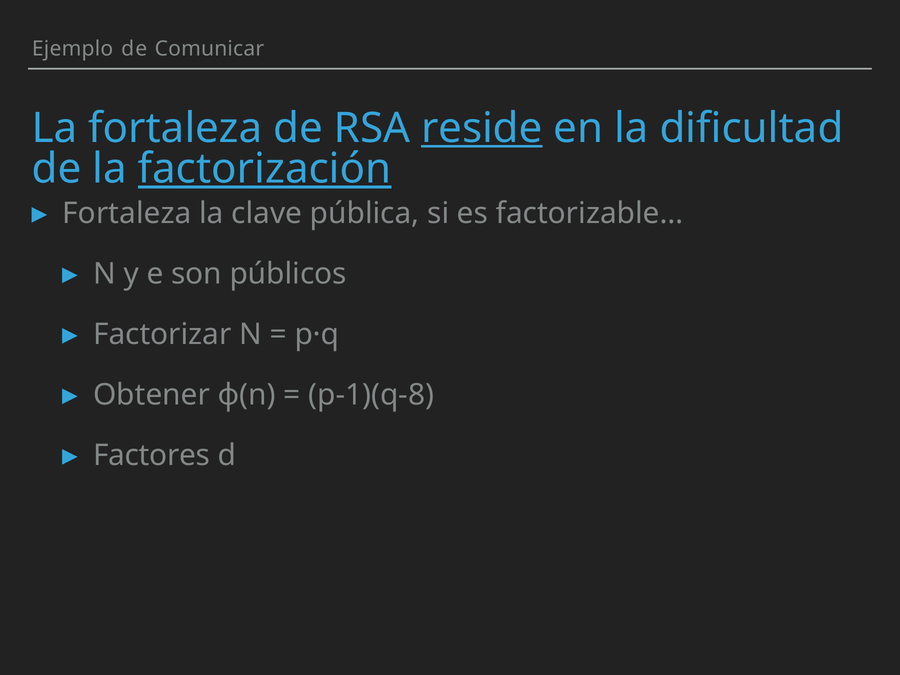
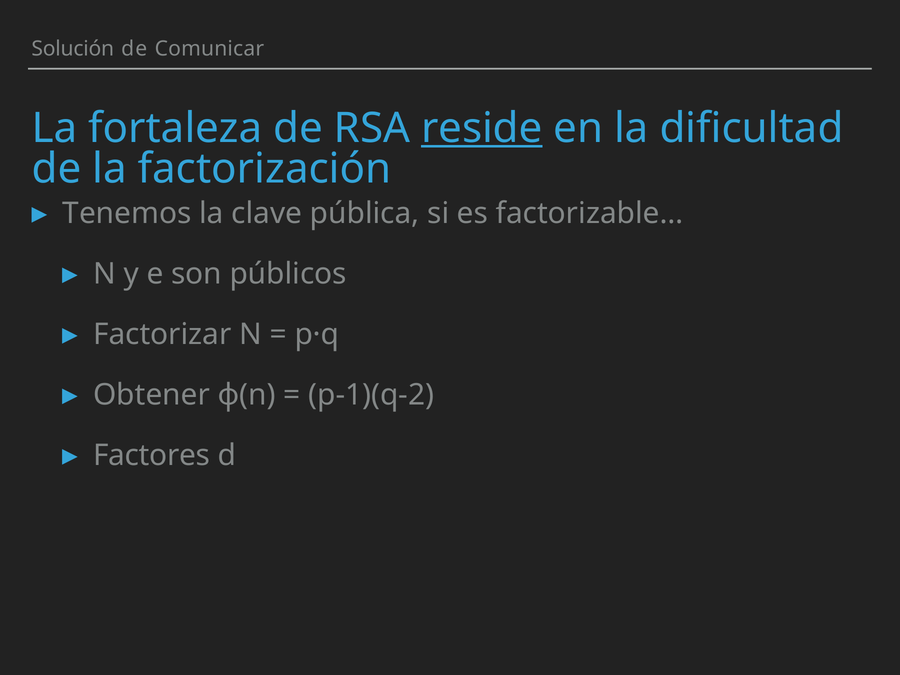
Ejemplo: Ejemplo -> Solución
factorización underline: present -> none
Fortaleza at (127, 213): Fortaleza -> Tenemos
p-1)(q-8: p-1)(q-8 -> p-1)(q-2
